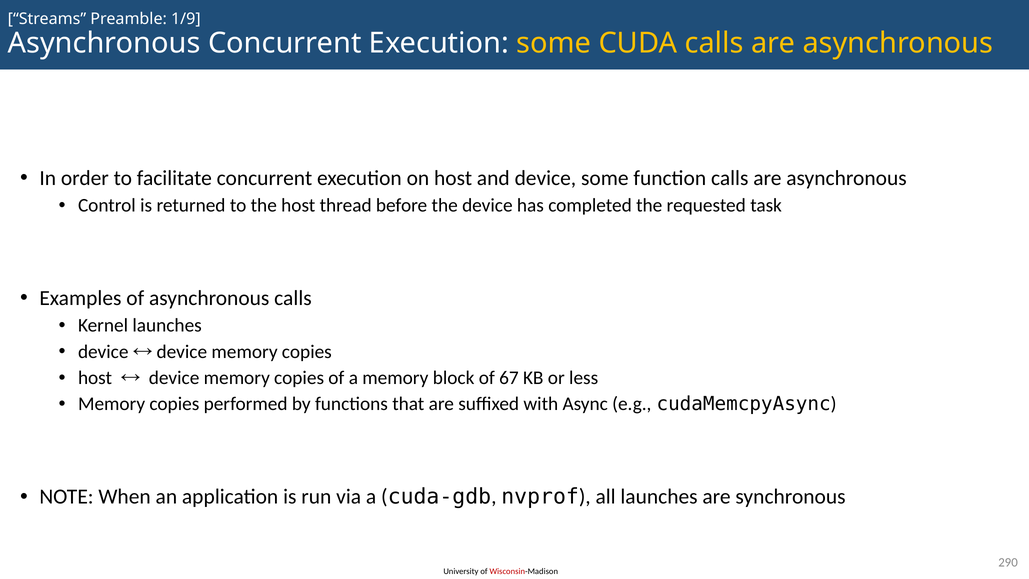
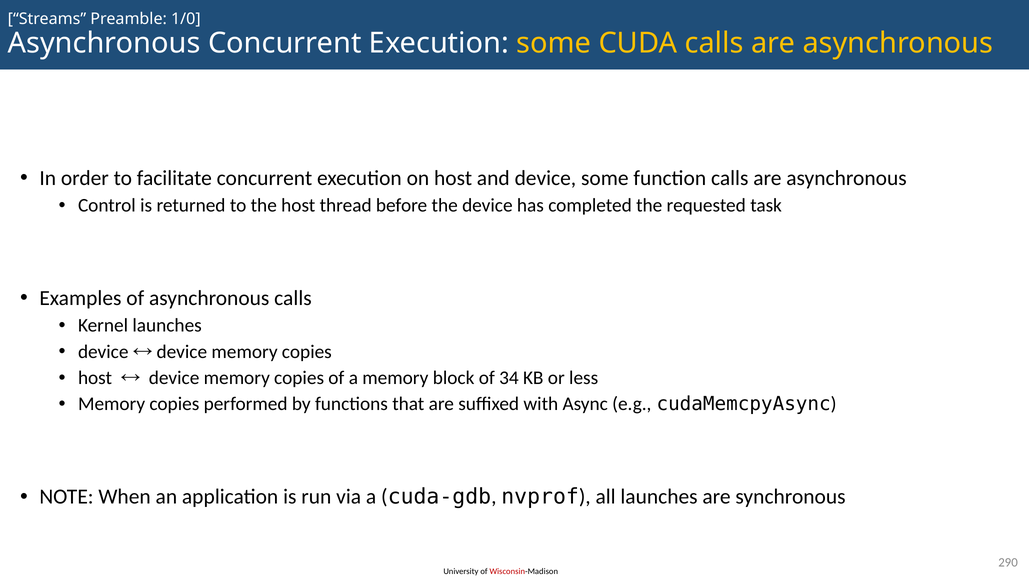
1/9: 1/9 -> 1/0
67: 67 -> 34
